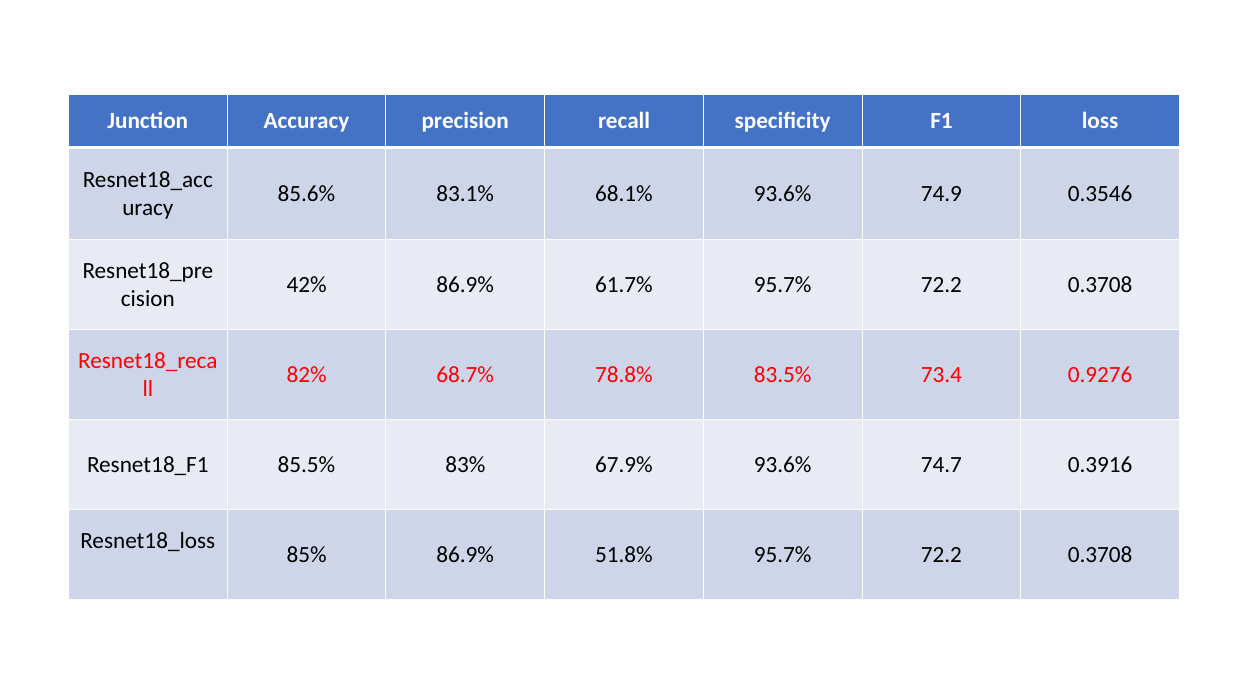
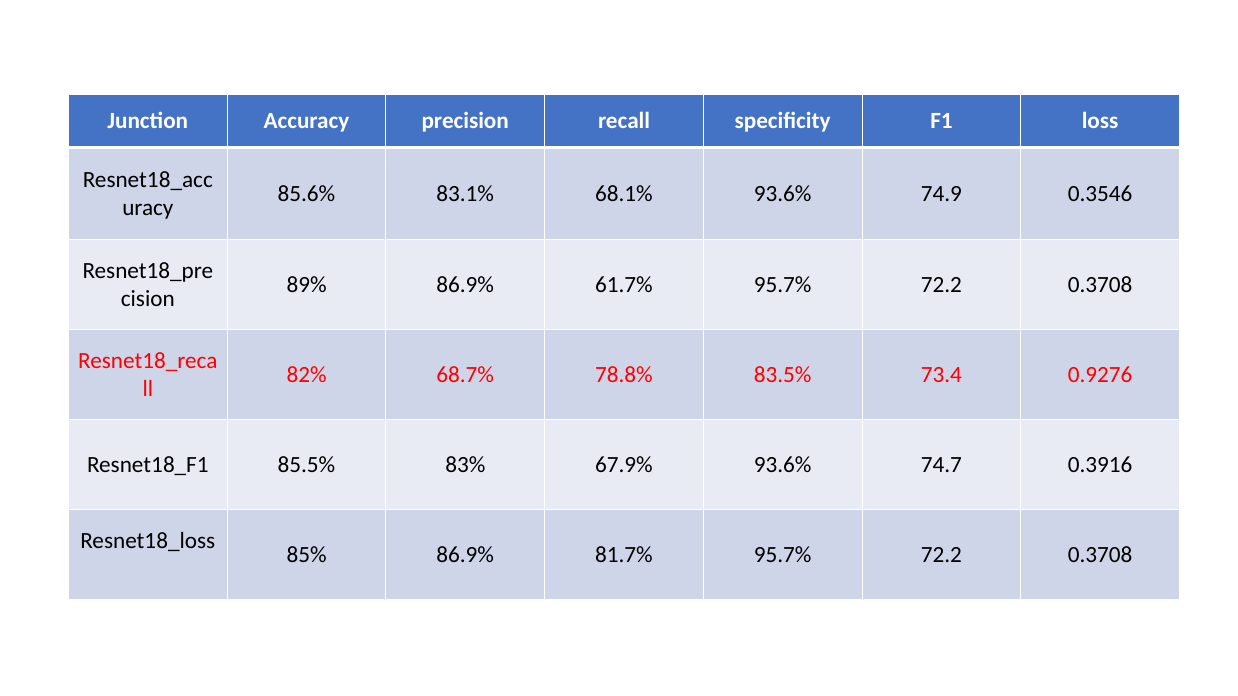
42%: 42% -> 89%
51.8%: 51.8% -> 81.7%
